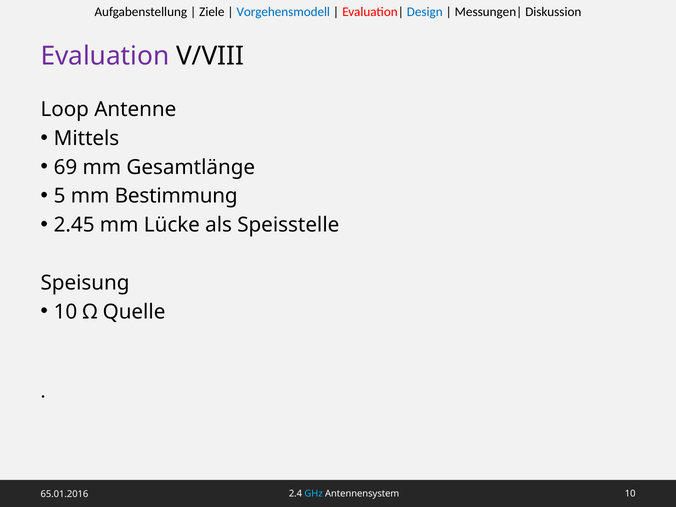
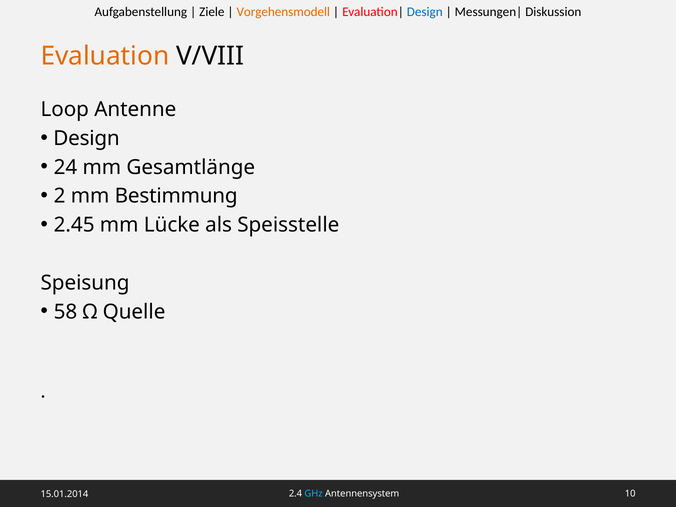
Vorgehensmodell colour: blue -> orange
Evaluation colour: purple -> orange
Mittels at (86, 138): Mittels -> Design
69: 69 -> 24
5: 5 -> 2
10 at (65, 312): 10 -> 58
65.01.2016: 65.01.2016 -> 15.01.2014
